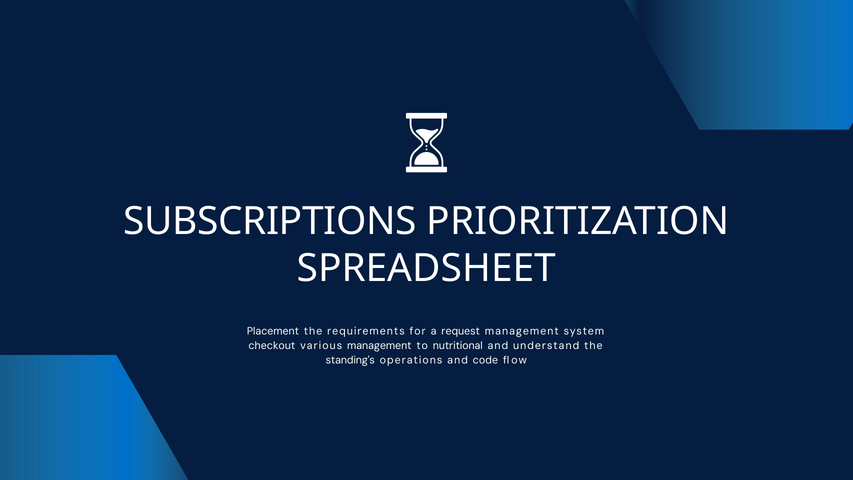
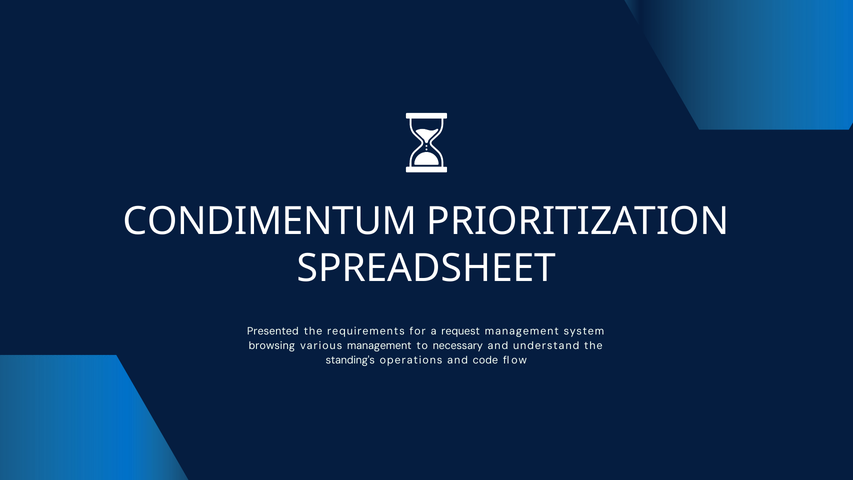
SUBSCRIPTIONS: SUBSCRIPTIONS -> CONDIMENTUM
Placement: Placement -> Presented
checkout: checkout -> browsing
nutritional: nutritional -> necessary
